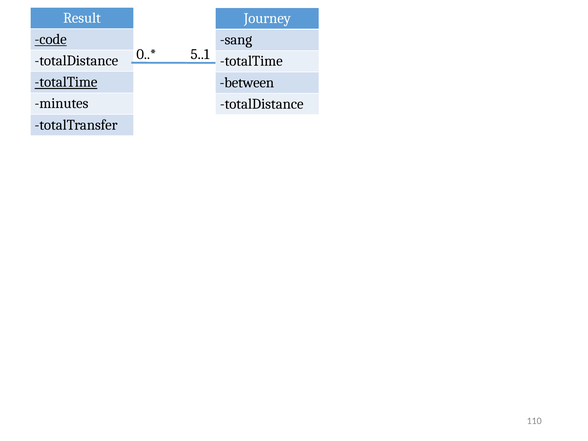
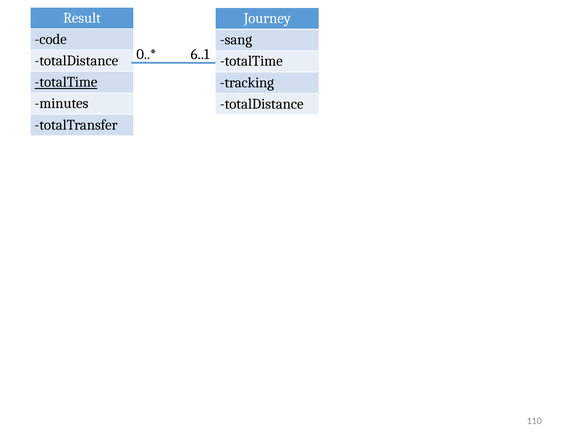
code underline: present -> none
5..1: 5..1 -> 6..1
between: between -> tracking
